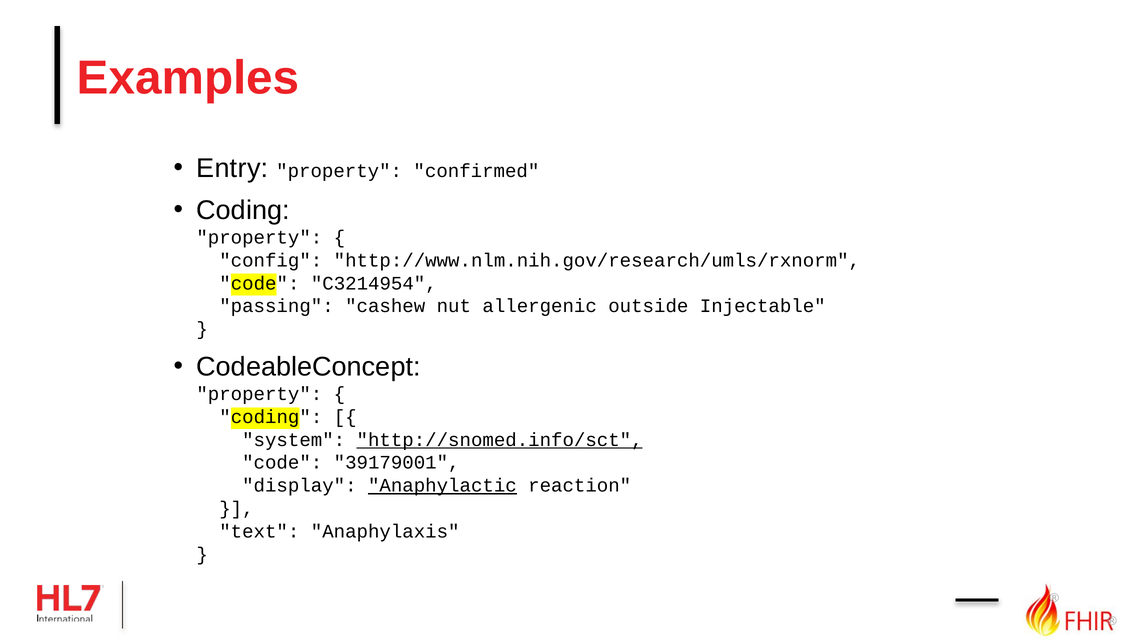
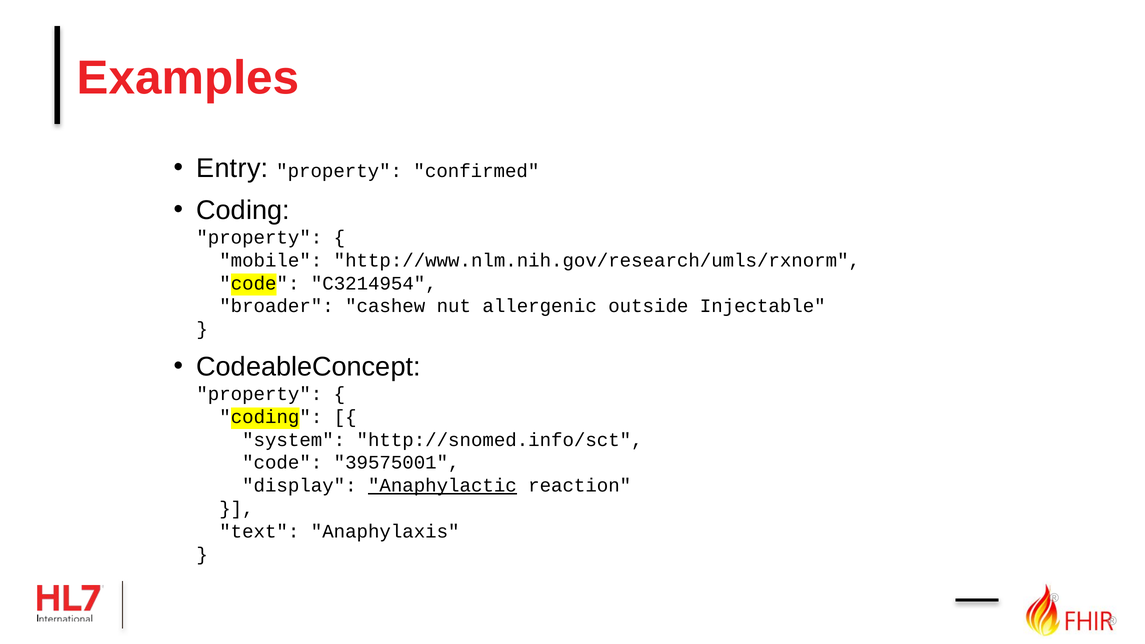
config: config -> mobile
passing: passing -> broader
http://snomed.info/sct underline: present -> none
39179001: 39179001 -> 39575001
